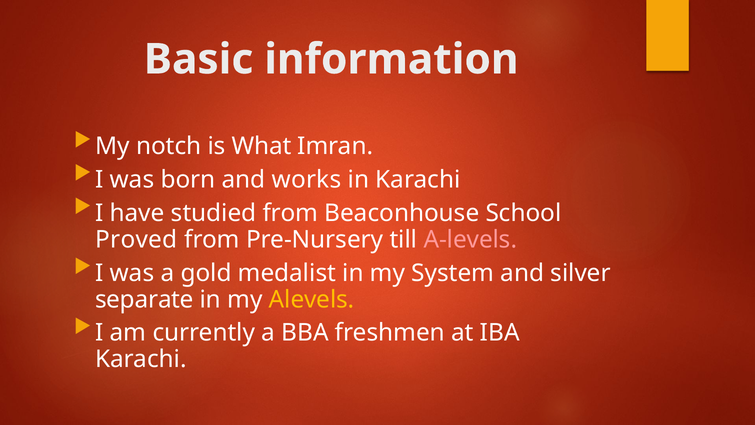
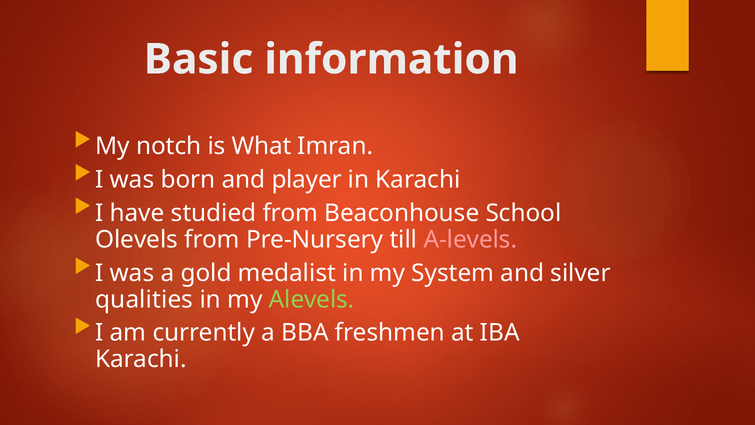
works: works -> player
Proved: Proved -> Olevels
separate: separate -> qualities
Alevels colour: yellow -> light green
